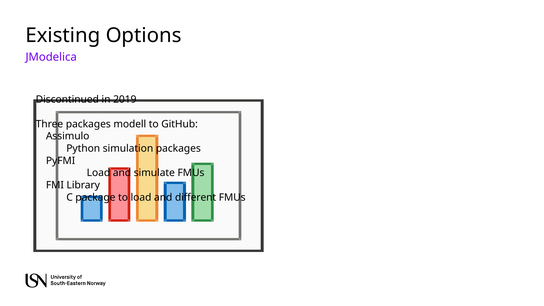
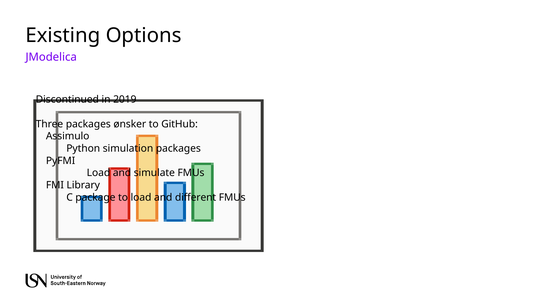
modell: modell -> ønsker
